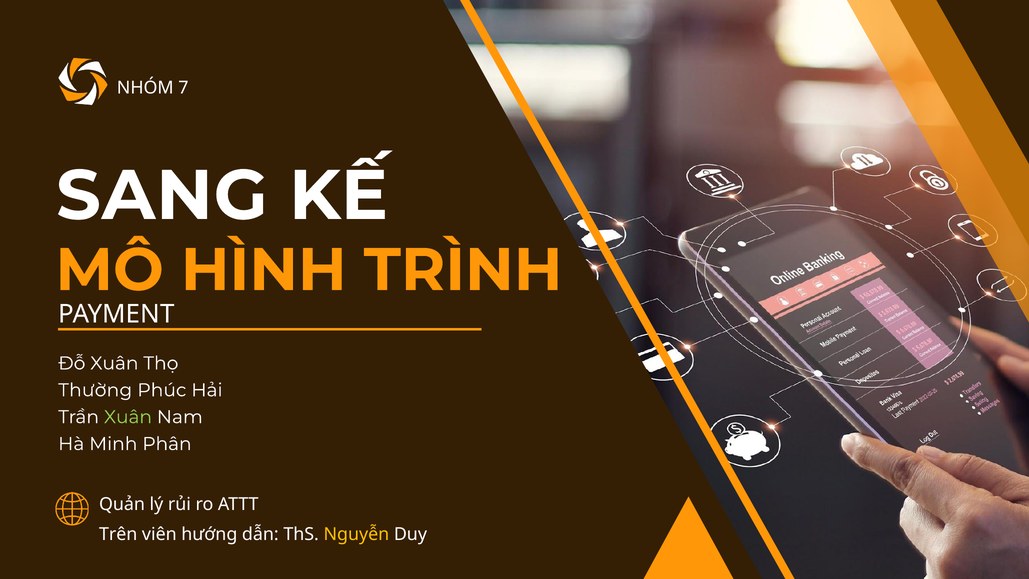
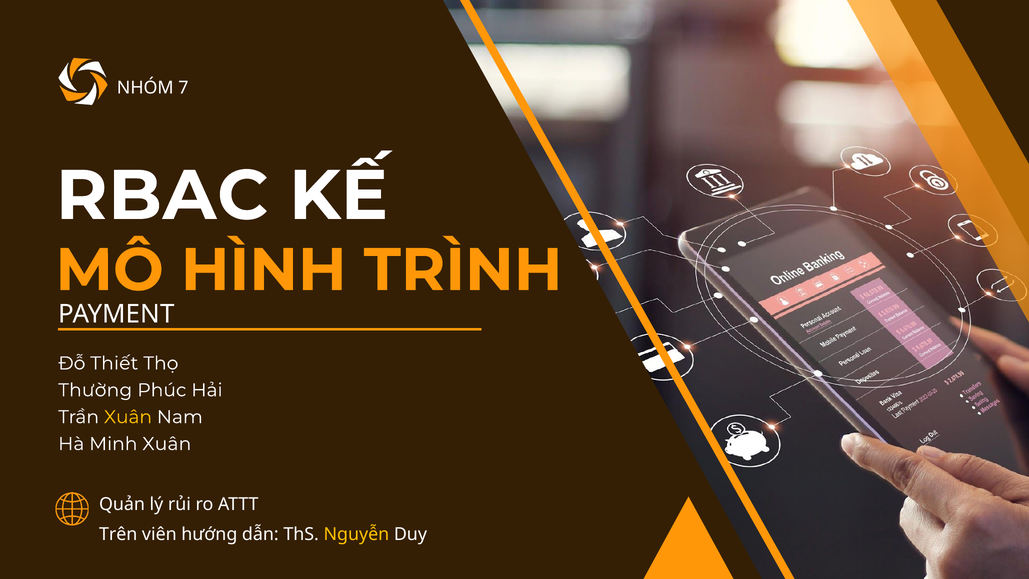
SANG: SANG -> RBAC
Đỗ Xuân: Xuân -> Thiết
Xuân at (128, 417) colour: light green -> yellow
Minh Phân: Phân -> Xuân
